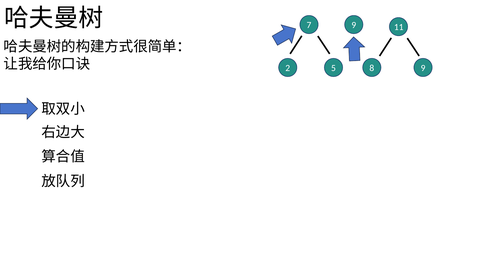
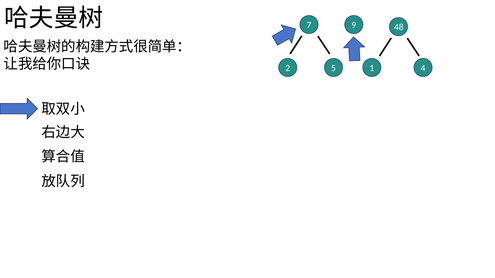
11: 11 -> 48
8: 8 -> 1
2 9: 9 -> 4
